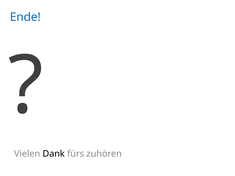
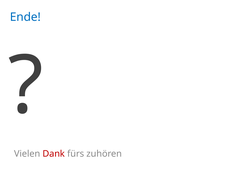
Dank colour: black -> red
